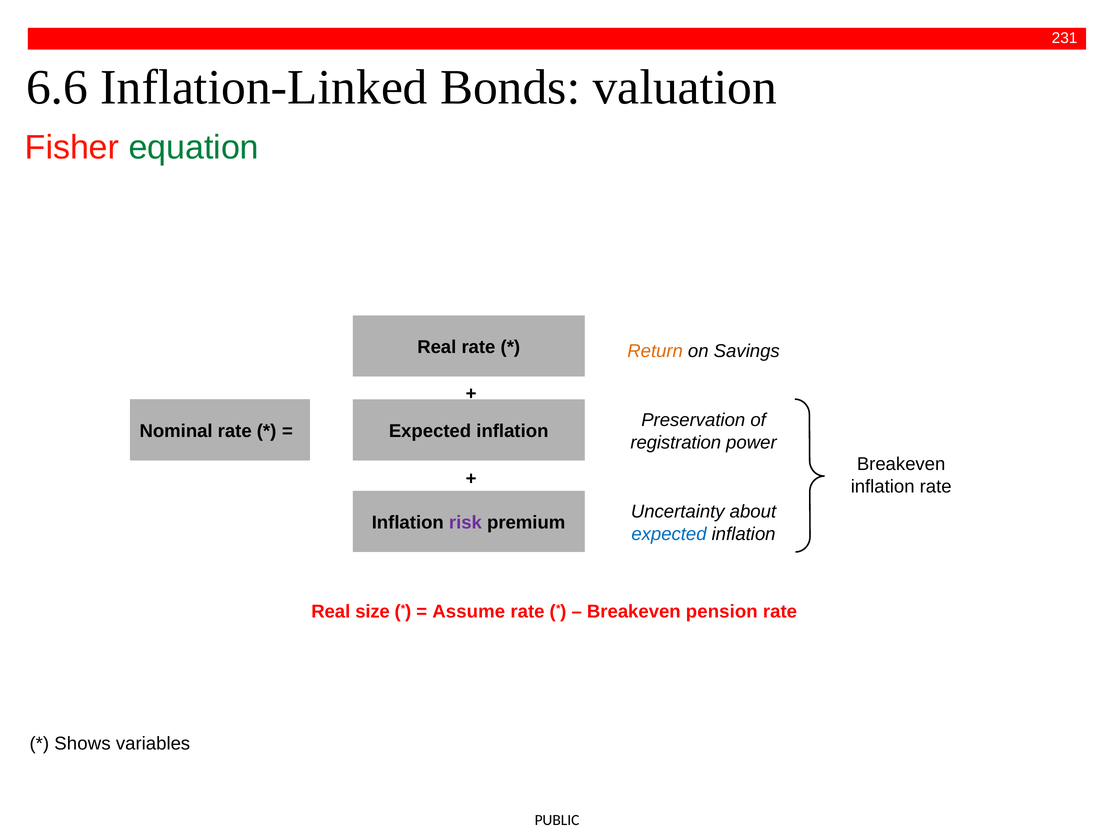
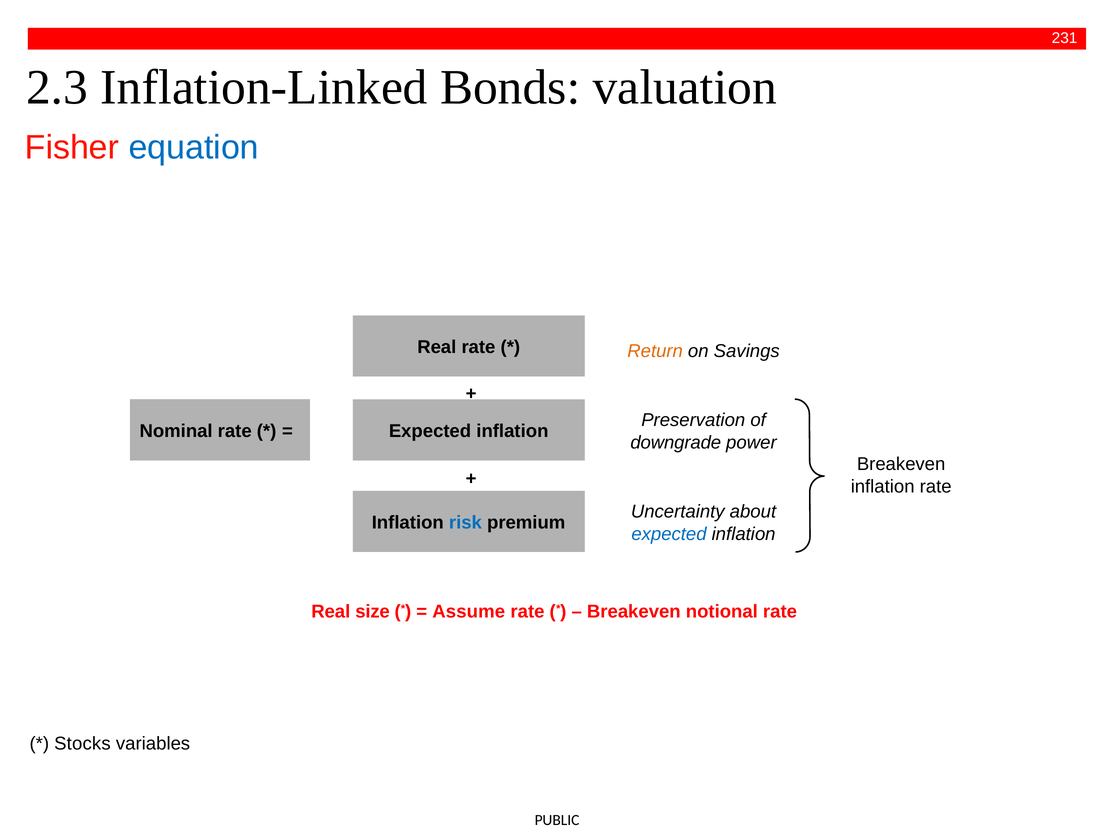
6.6: 6.6 -> 2.3
equation colour: green -> blue
registration: registration -> downgrade
risk colour: purple -> blue
pension: pension -> notional
Shows: Shows -> Stocks
